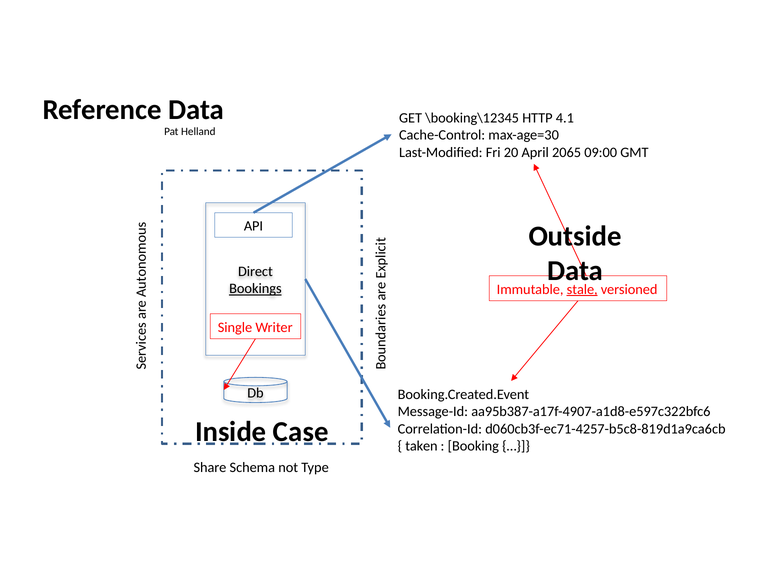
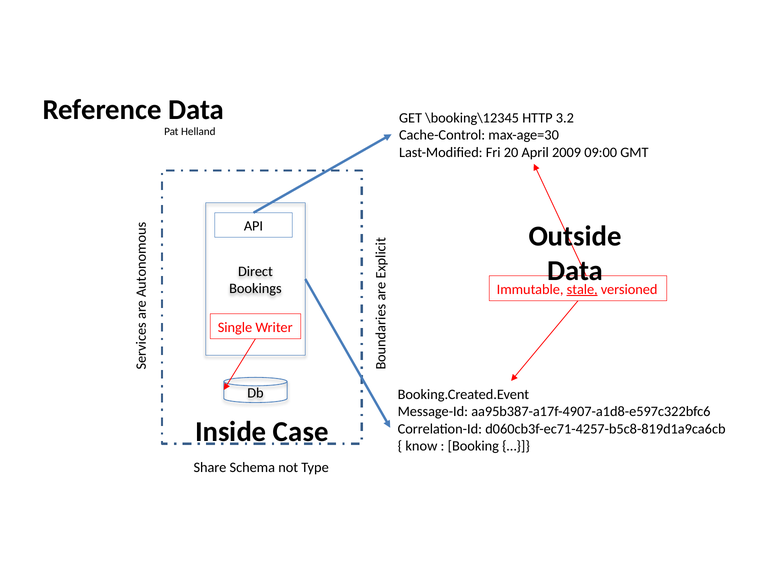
4.1: 4.1 -> 3.2
2065: 2065 -> 2009
Bookings underline: present -> none
taken: taken -> know
